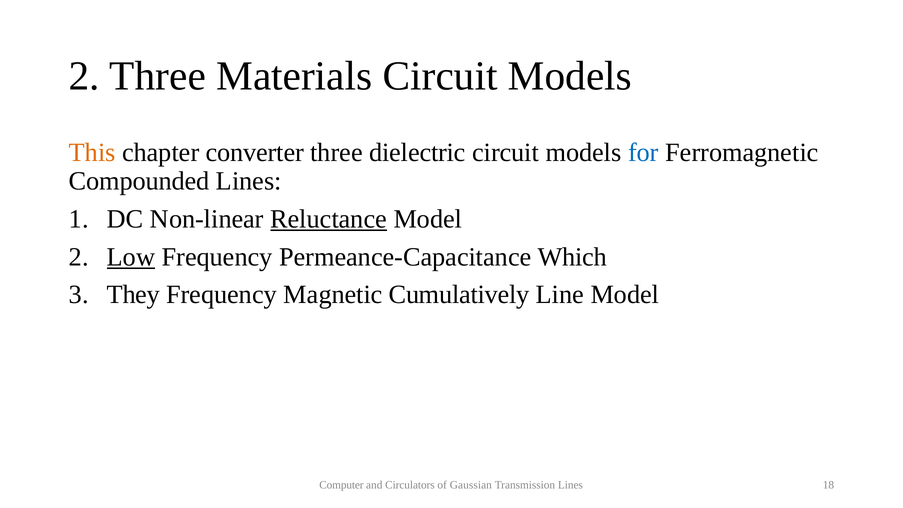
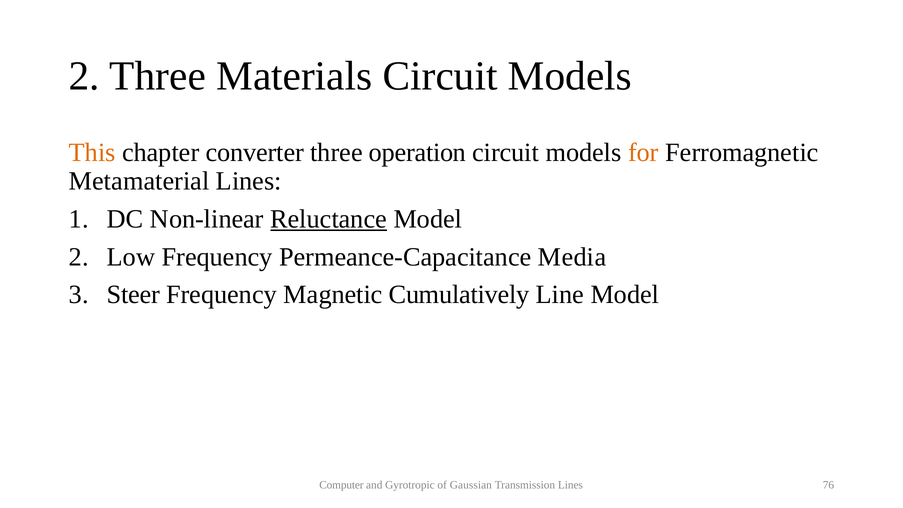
dielectric: dielectric -> operation
for colour: blue -> orange
Compounded: Compounded -> Metamaterial
Low underline: present -> none
Which: Which -> Media
They: They -> Steer
Circulators: Circulators -> Gyrotropic
18: 18 -> 76
